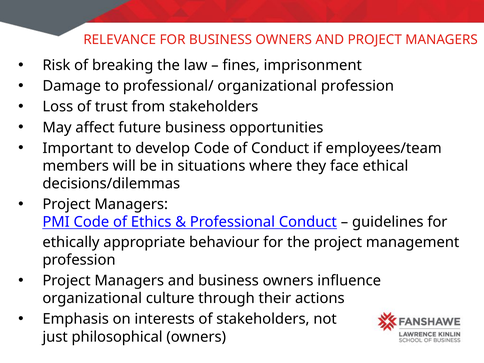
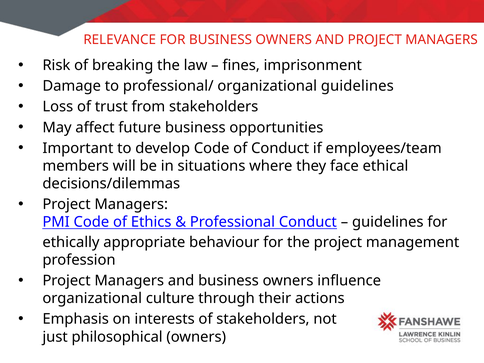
organizational profession: profession -> guidelines
